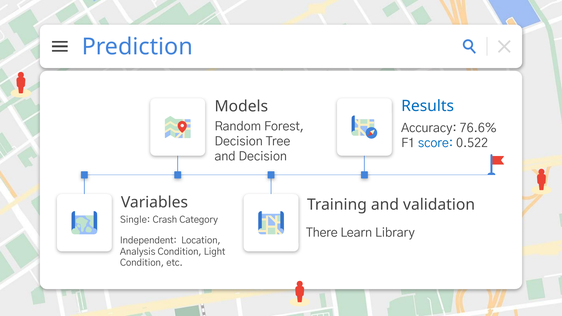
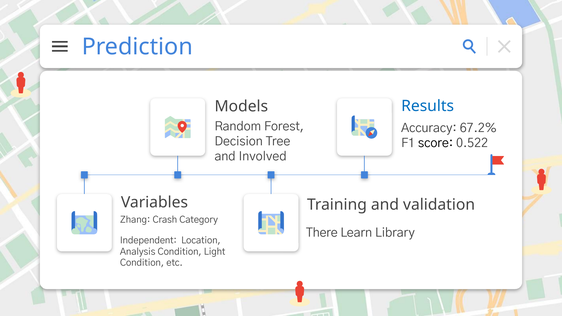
76.6%: 76.6% -> 67.2%
score colour: blue -> black
and Decision: Decision -> Involved
Single: Single -> Zhang
